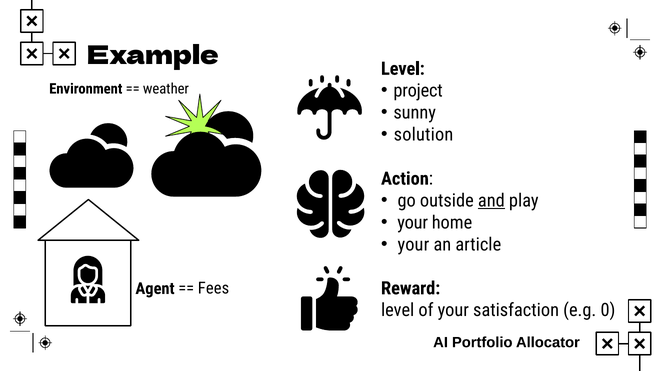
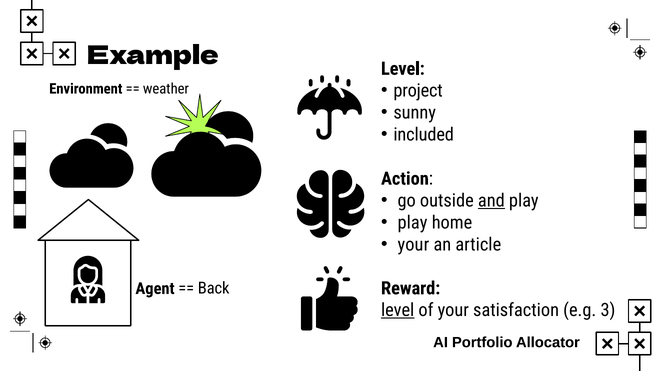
solution: solution -> included
your at (413, 223): your -> play
Fees: Fees -> Back
level at (398, 310) underline: none -> present
0: 0 -> 3
